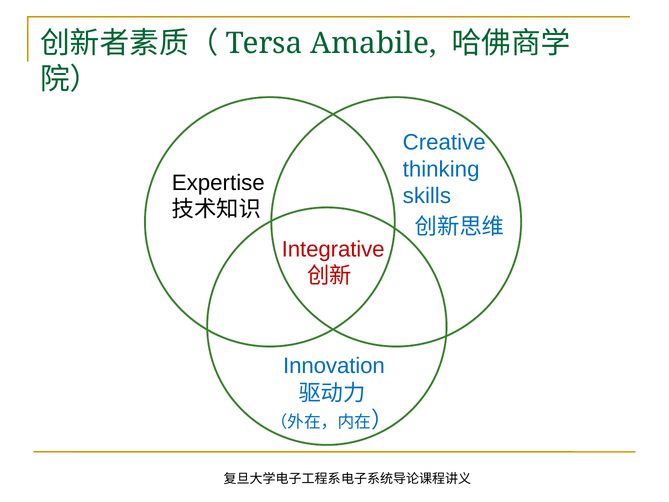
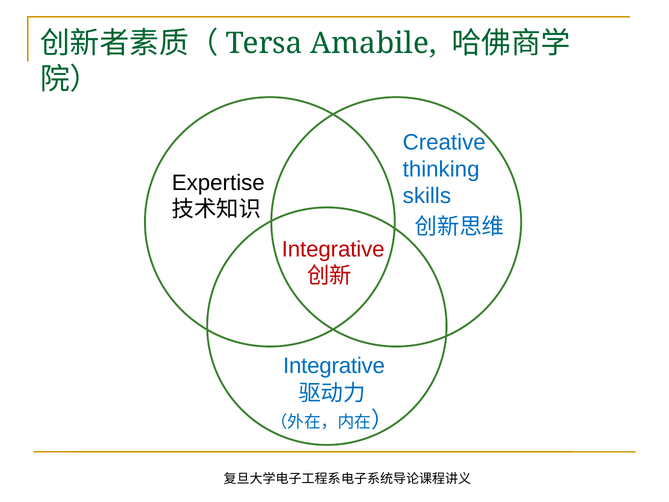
Innovation at (334, 366): Innovation -> Integrative
